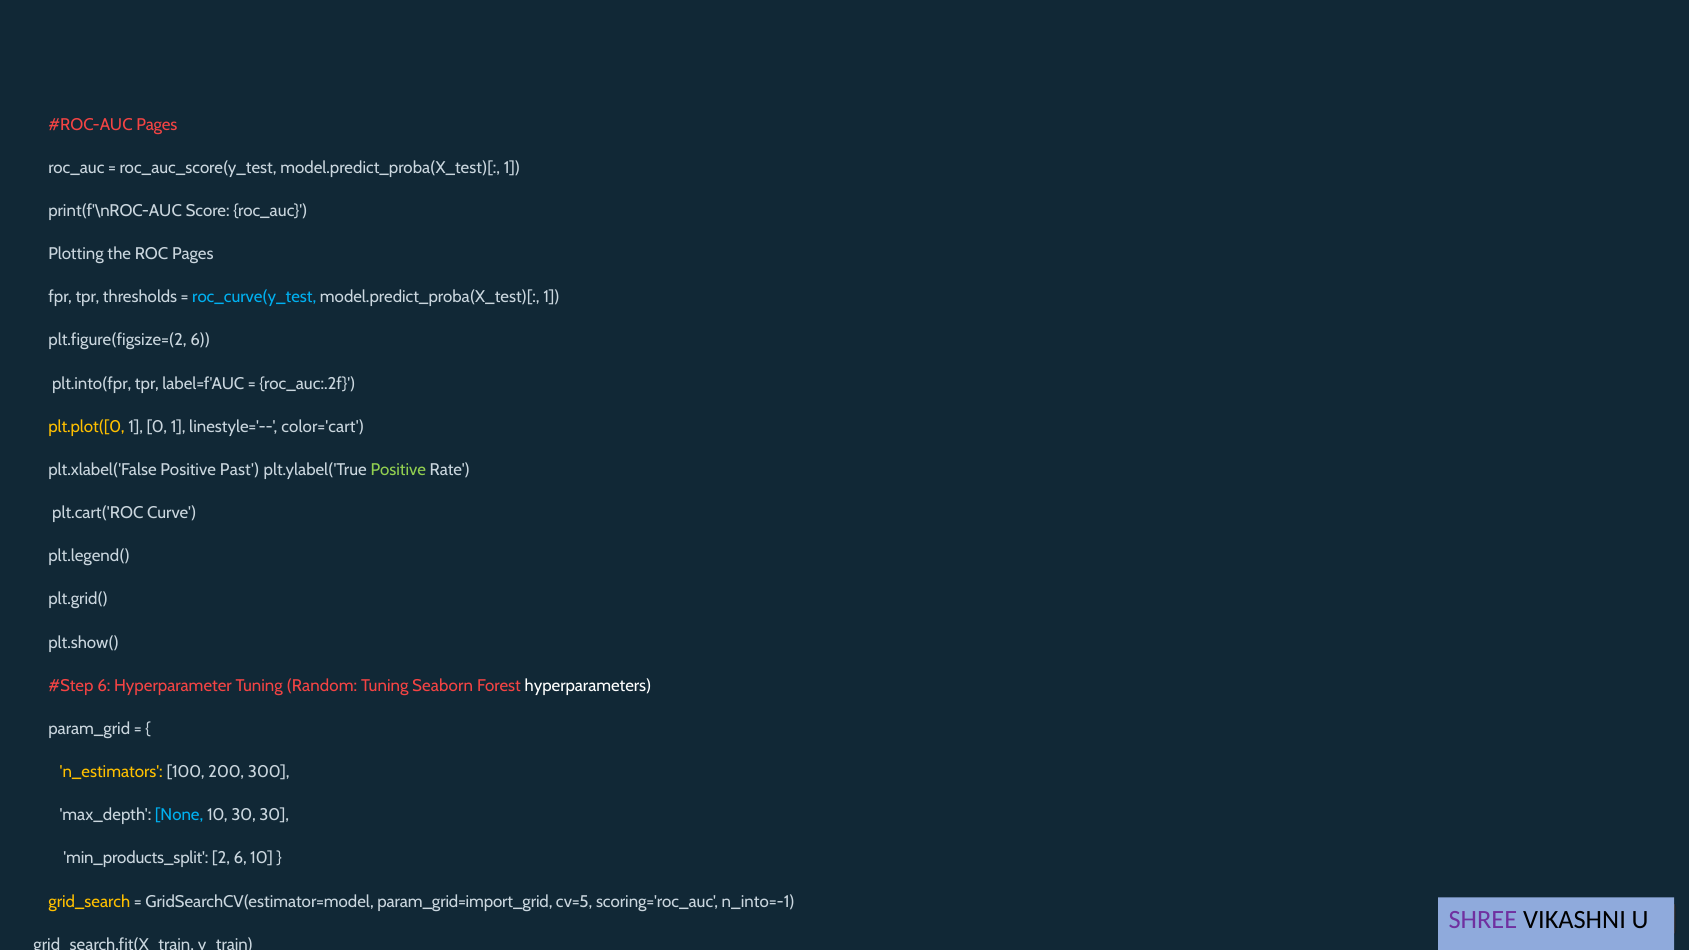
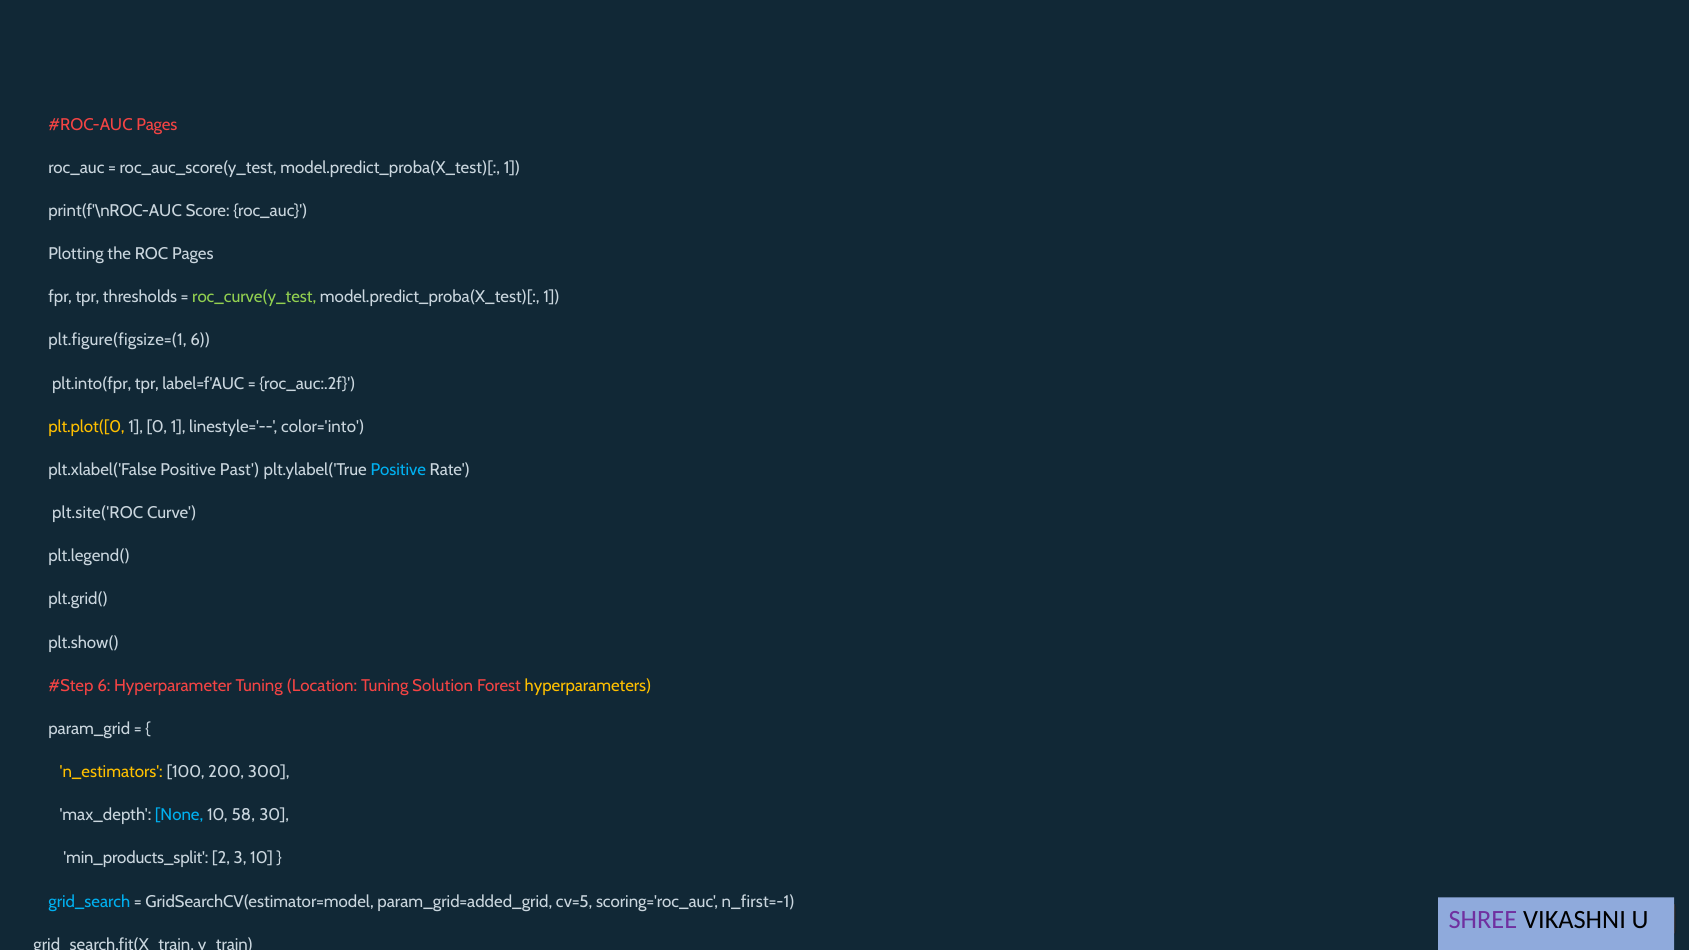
roc_curve(y_test colour: light blue -> light green
plt.figure(figsize=(2: plt.figure(figsize=(2 -> plt.figure(figsize=(1
color='cart: color='cart -> color='into
Positive at (398, 470) colour: light green -> light blue
plt.cart('ROC: plt.cart('ROC -> plt.site('ROC
Random: Random -> Location
Seaborn: Seaborn -> Solution
hyperparameters colour: white -> yellow
10 30: 30 -> 58
2 6: 6 -> 3
grid_search colour: yellow -> light blue
param_grid=import_grid: param_grid=import_grid -> param_grid=added_grid
n_into=-1: n_into=-1 -> n_first=-1
